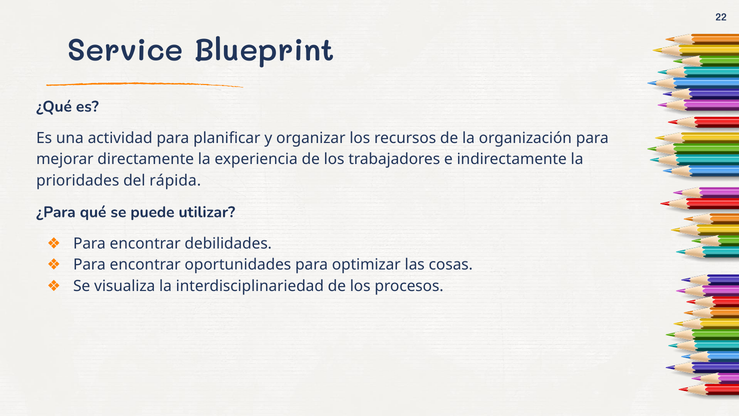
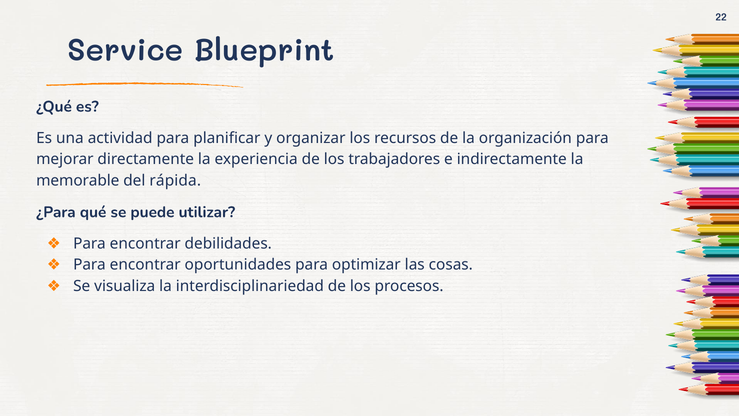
prioridades: prioridades -> memorable
